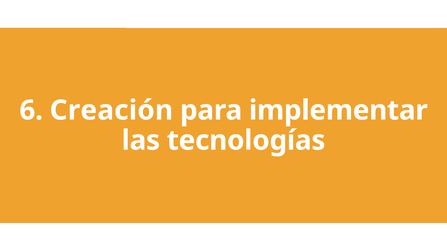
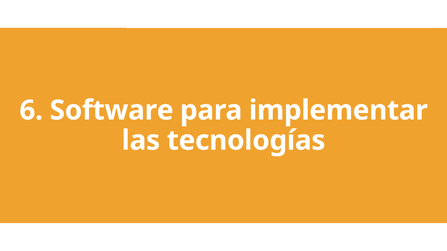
Creación: Creación -> Software
